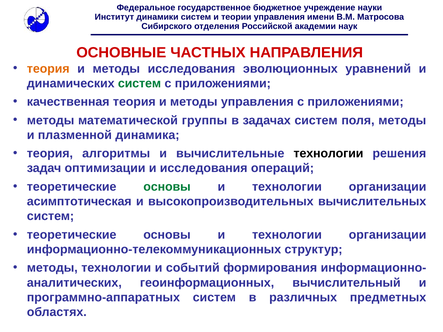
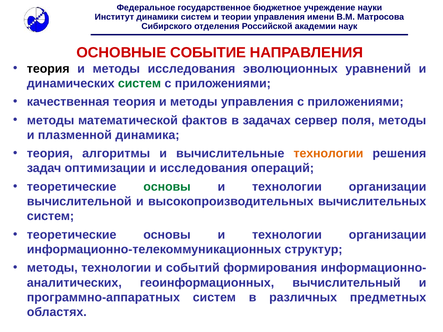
ЧАСТНЫХ: ЧАСТНЫХ -> СОБЫТИЕ
теория at (48, 69) colour: orange -> black
группы: группы -> фактов
задачах систем: систем -> сервер
технологии at (328, 154) colour: black -> orange
асимптотическая: асимптотическая -> вычислительной
